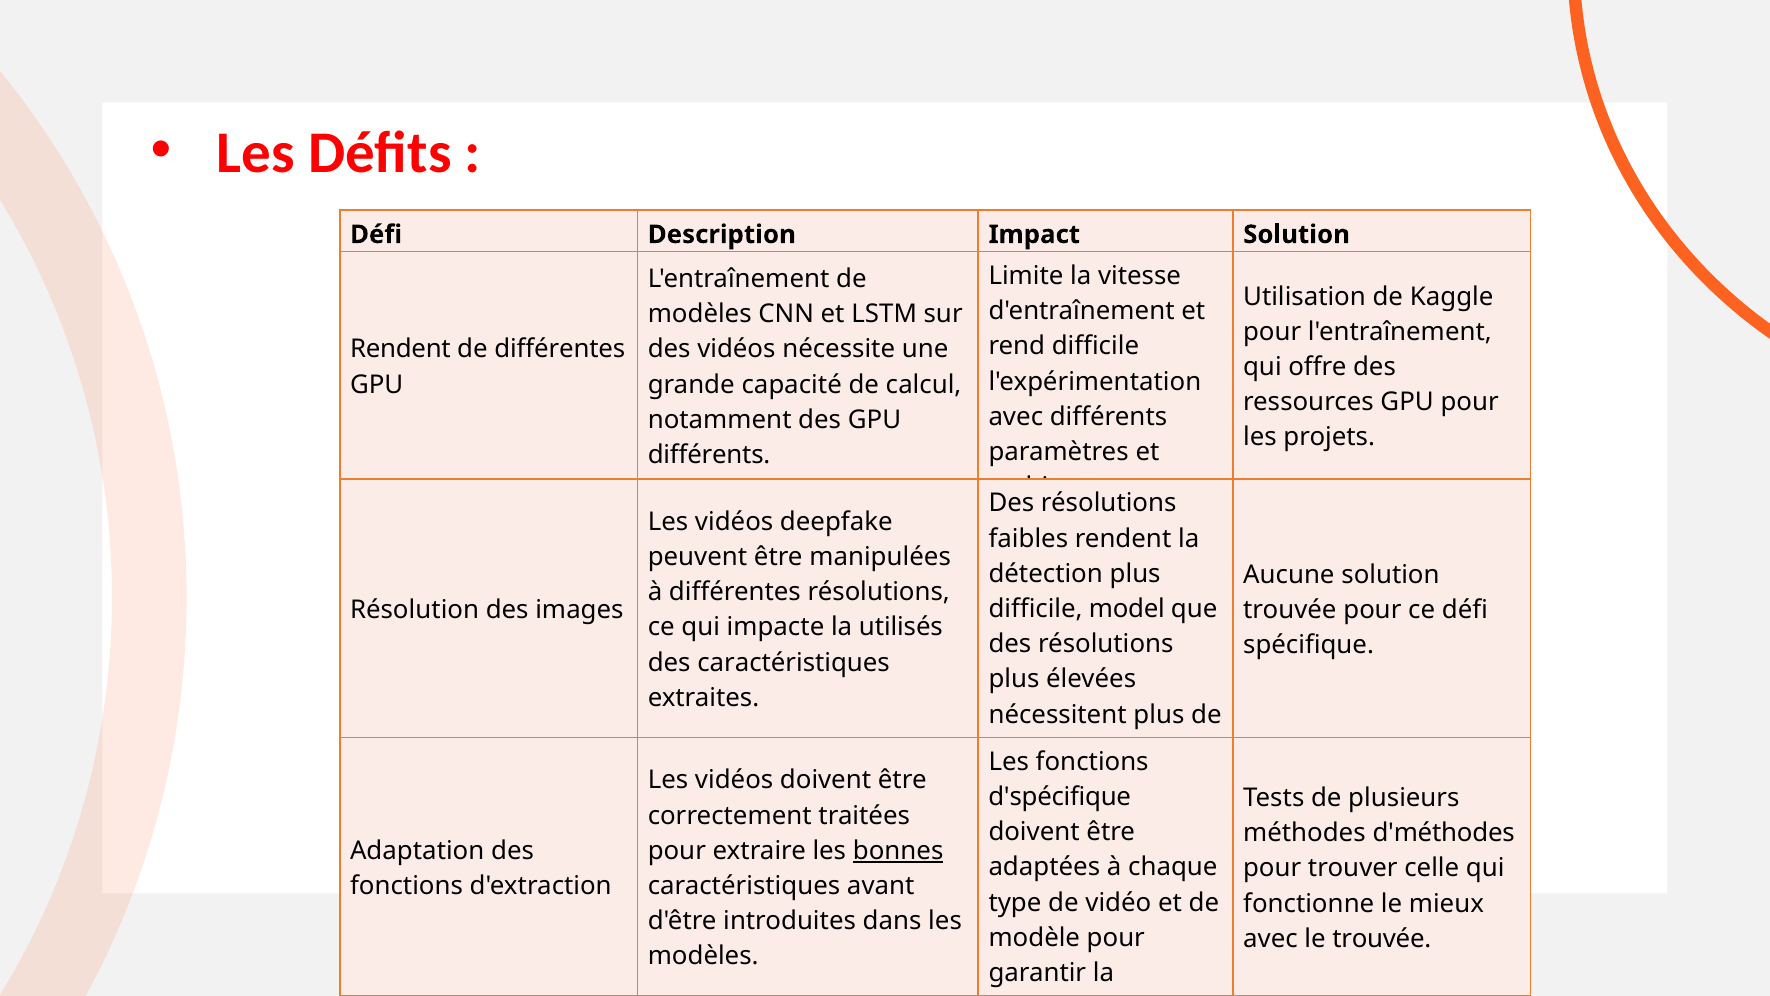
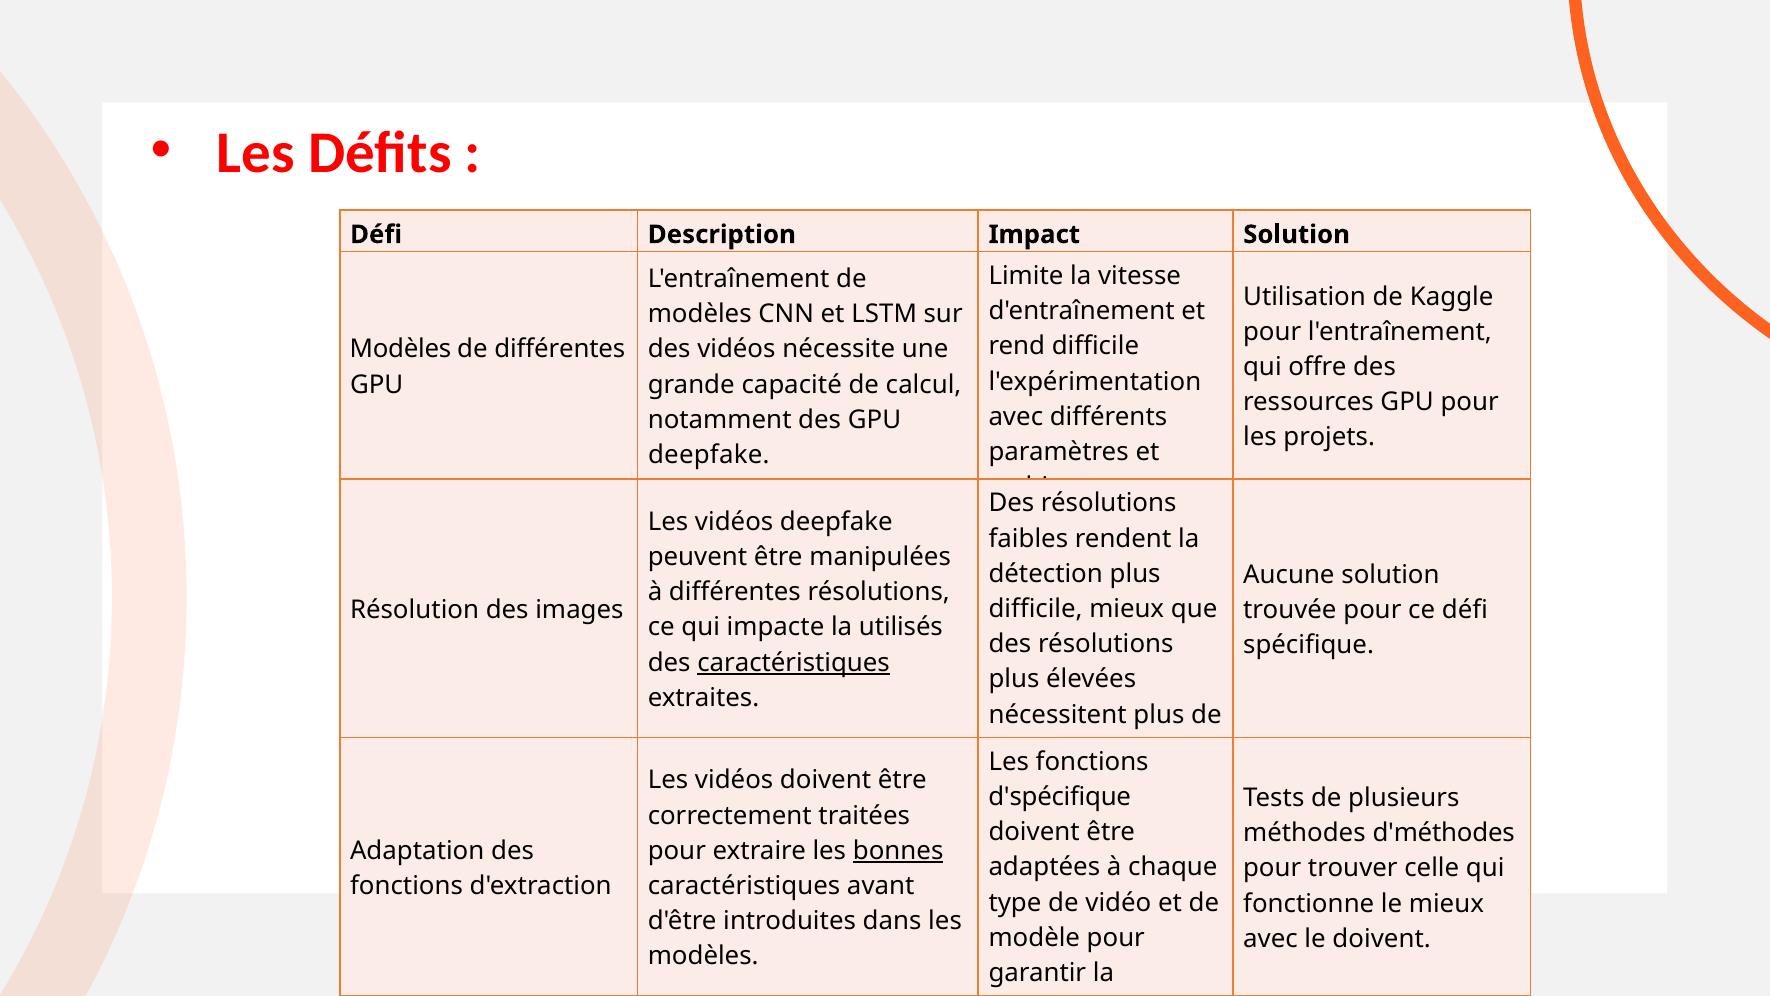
Rendent at (400, 349): Rendent -> Modèles
différents at (709, 455): différents -> deepfake
difficile model: model -> mieux
caractéristiques at (794, 662) underline: none -> present
le trouvée: trouvée -> doivent
